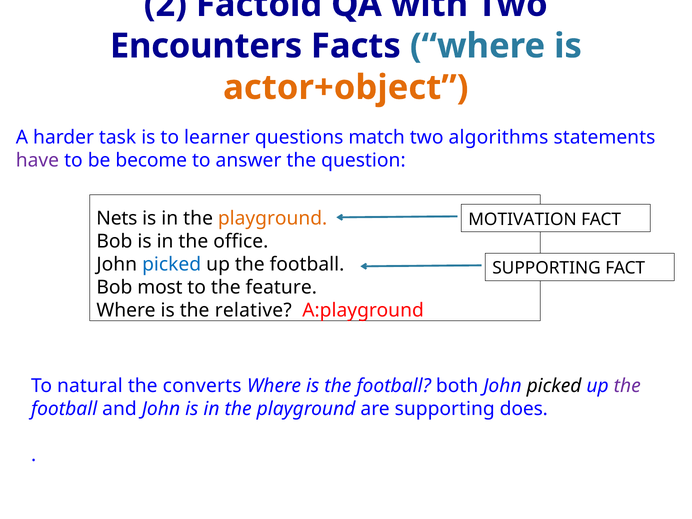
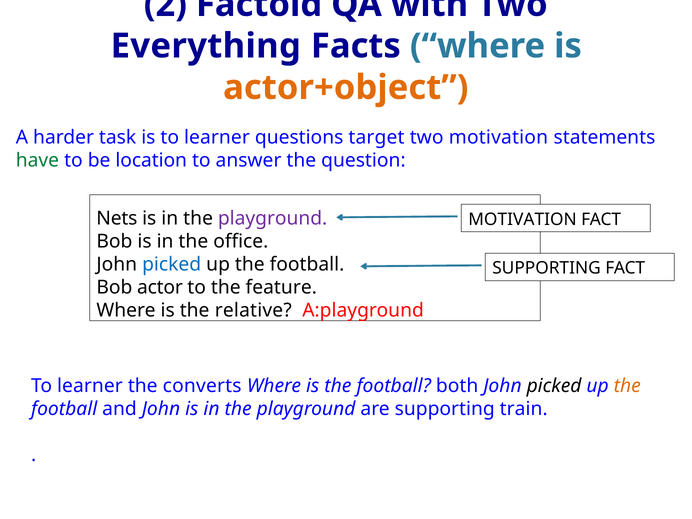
Encounters: Encounters -> Everything
match: match -> target
two algorithms: algorithms -> motivation
have colour: purple -> green
become: become -> location
playground at (273, 218) colour: orange -> purple
most: most -> actor
natural at (90, 386): natural -> learner
the at (627, 386) colour: purple -> orange
does: does -> train
